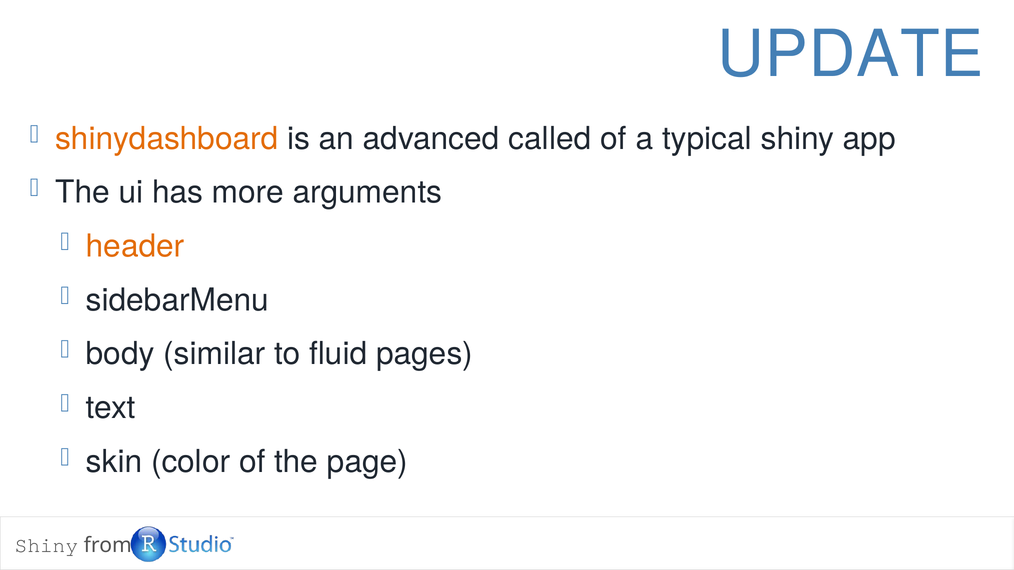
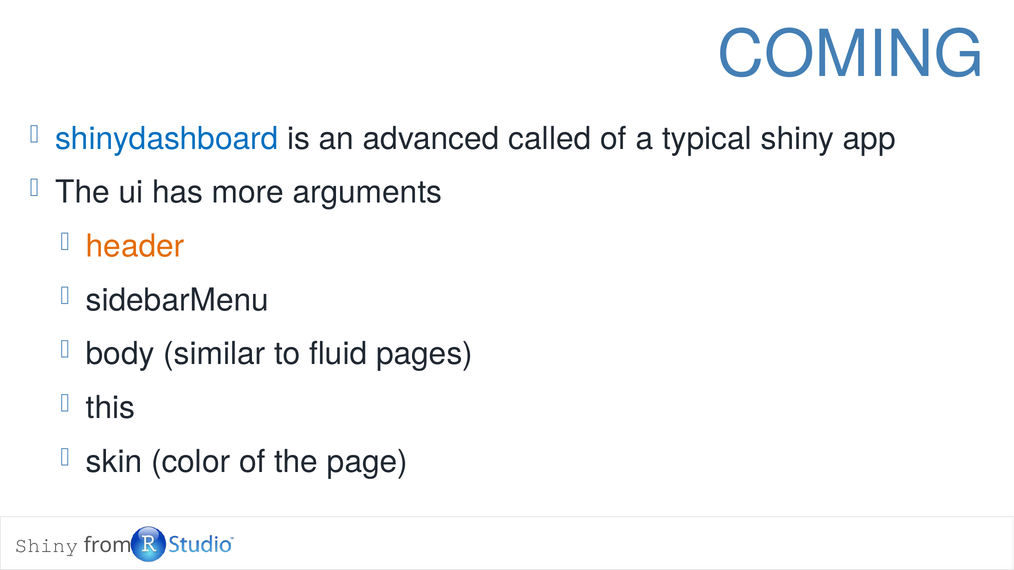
UPDATE: UPDATE -> COMING
shinydashboard colour: orange -> blue
text: text -> this
